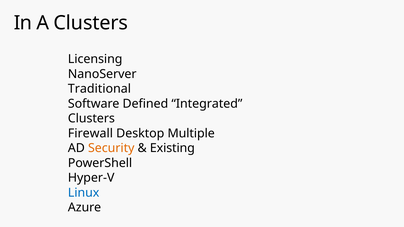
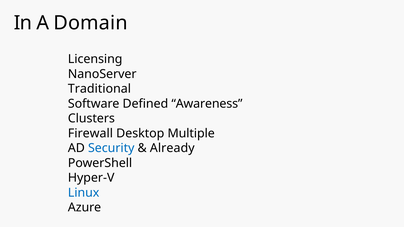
A Clusters: Clusters -> Domain
Integrated: Integrated -> Awareness
Security colour: orange -> blue
Existing: Existing -> Already
